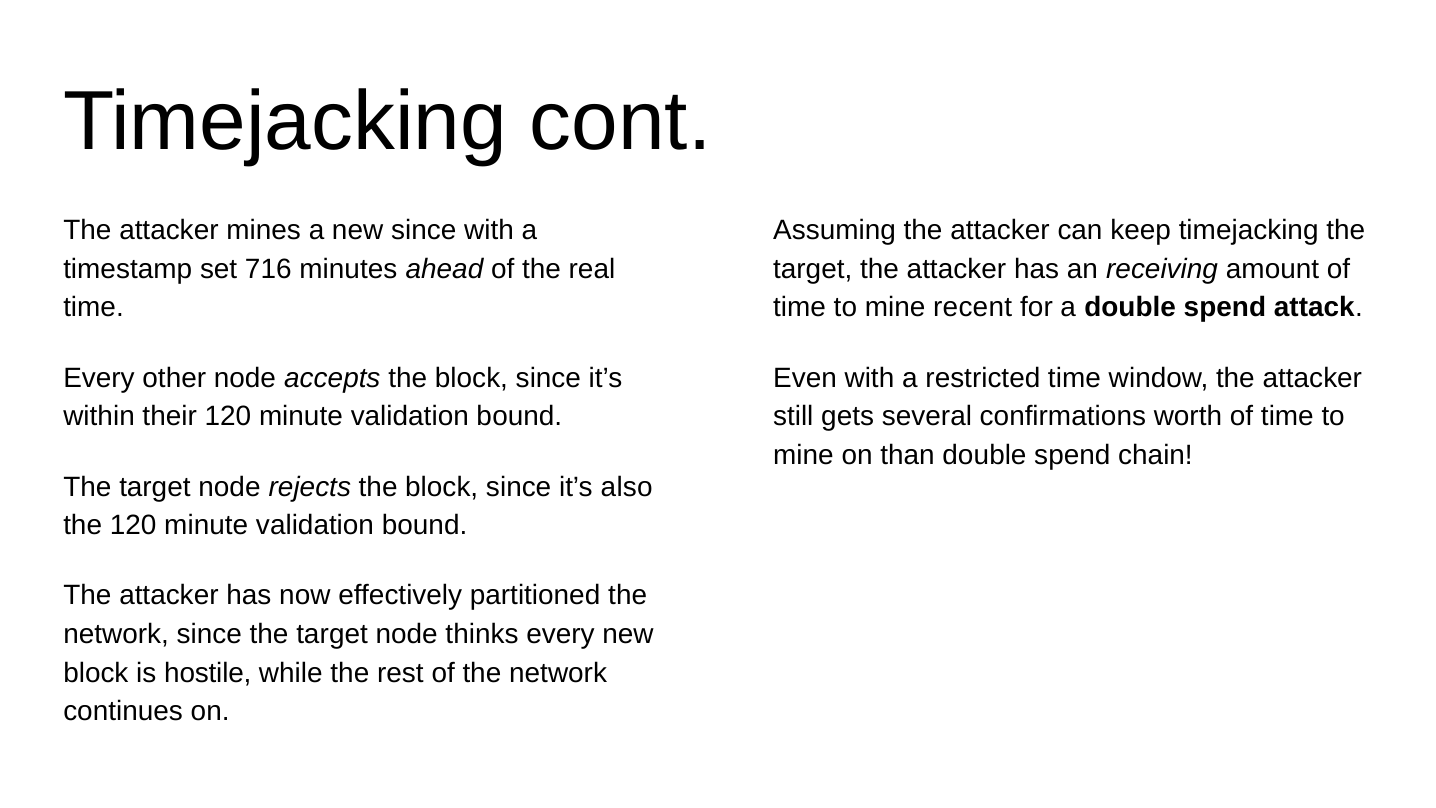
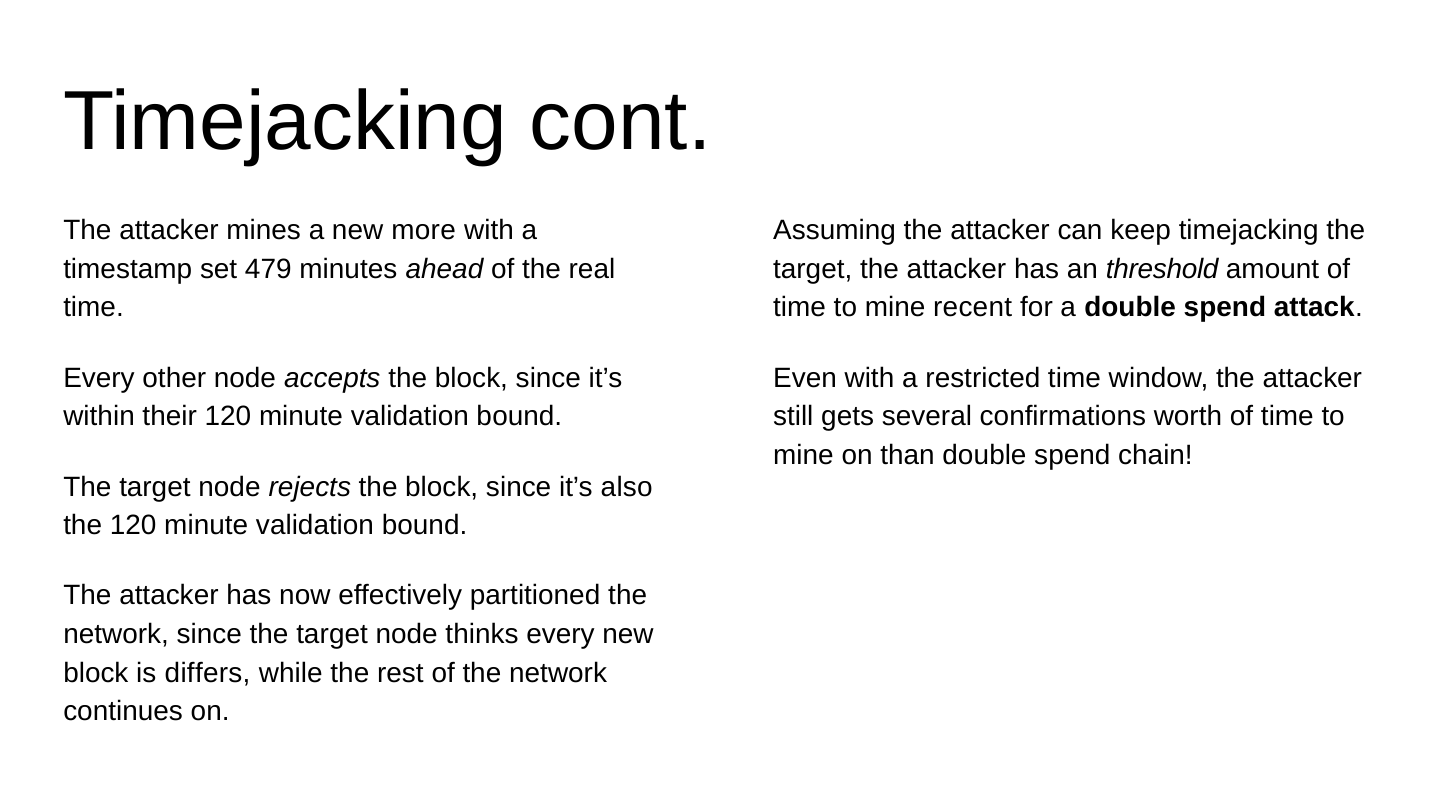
new since: since -> more
716: 716 -> 479
receiving: receiving -> threshold
hostile: hostile -> differs
